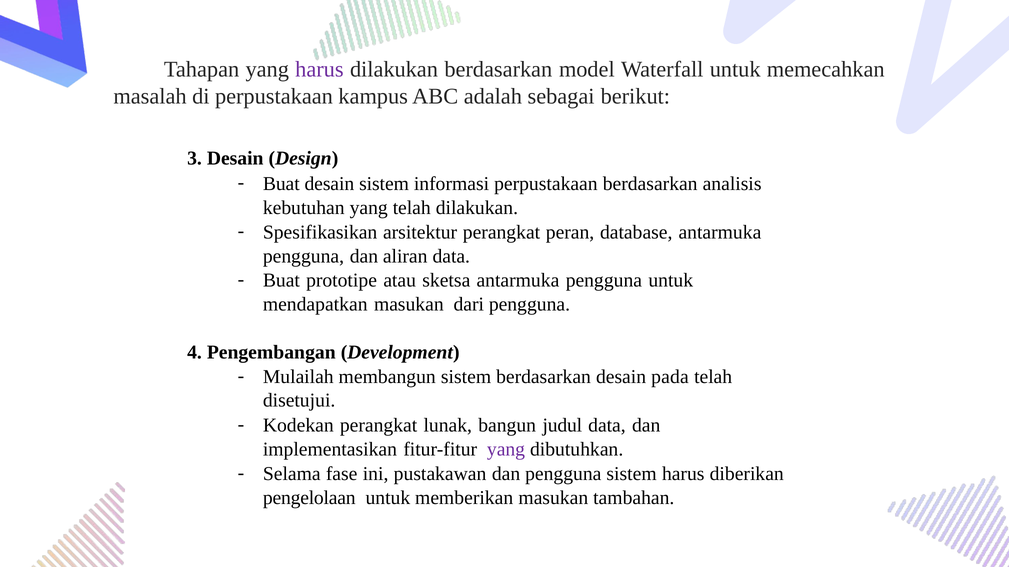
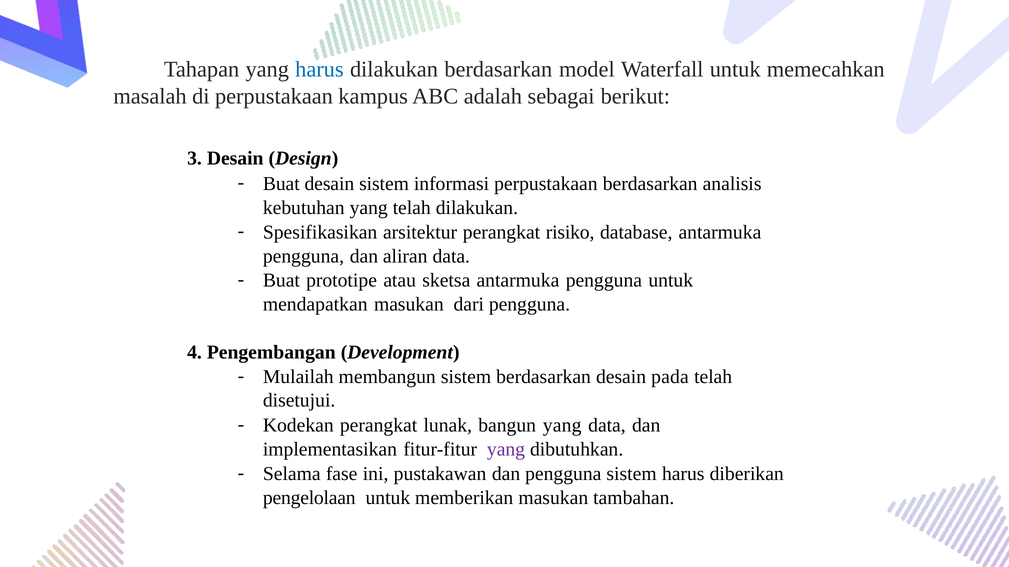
harus at (319, 69) colour: purple -> blue
peran: peran -> risiko
bangun judul: judul -> yang
